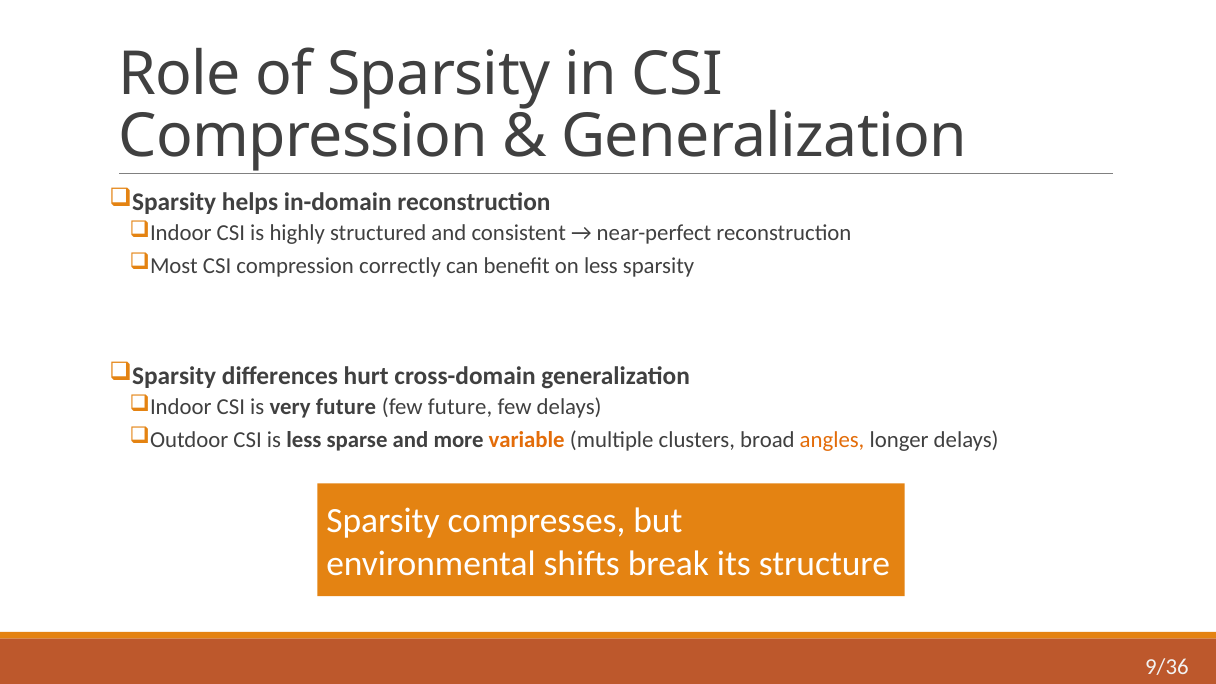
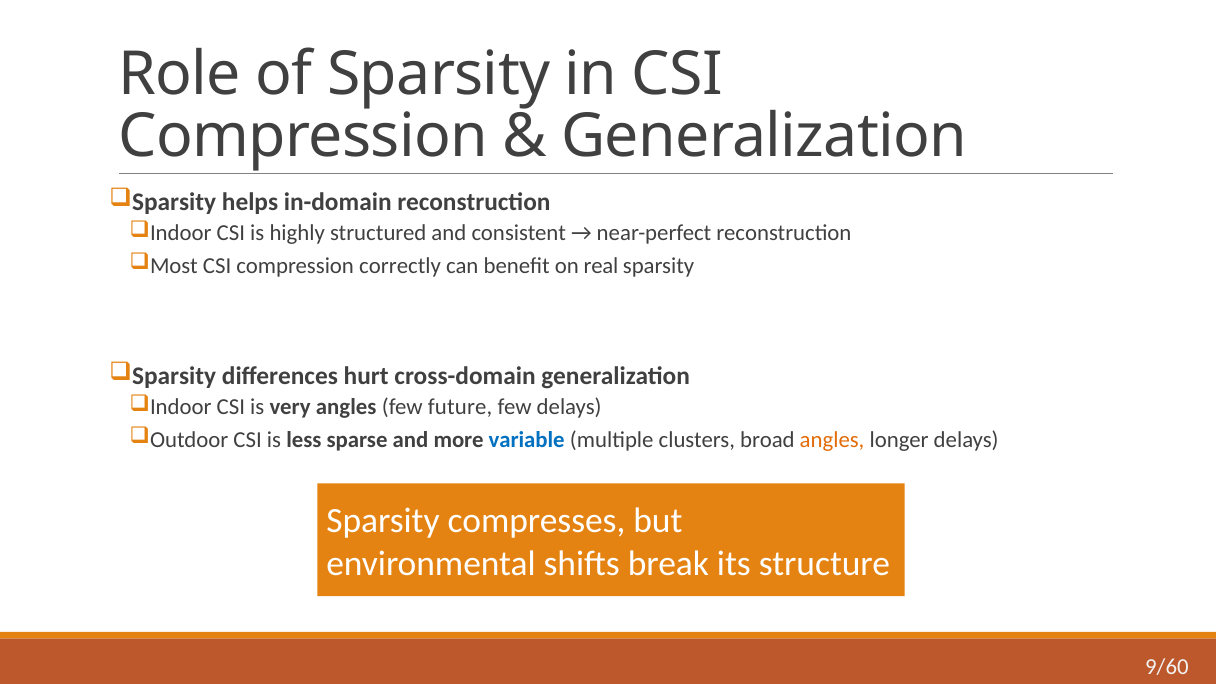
on less: less -> real
very future: future -> angles
variable colour: orange -> blue
9/36: 9/36 -> 9/60
